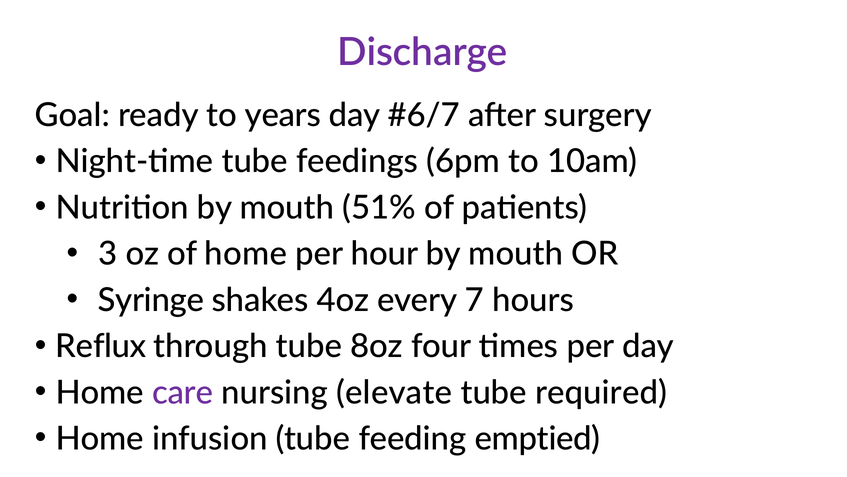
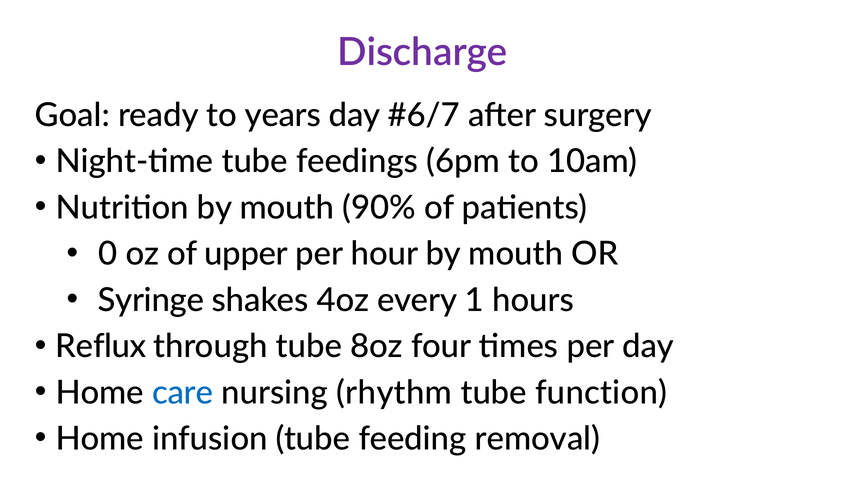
51%: 51% -> 90%
3: 3 -> 0
of home: home -> upper
7: 7 -> 1
care colour: purple -> blue
elevate: elevate -> rhythm
required: required -> function
emptied: emptied -> removal
